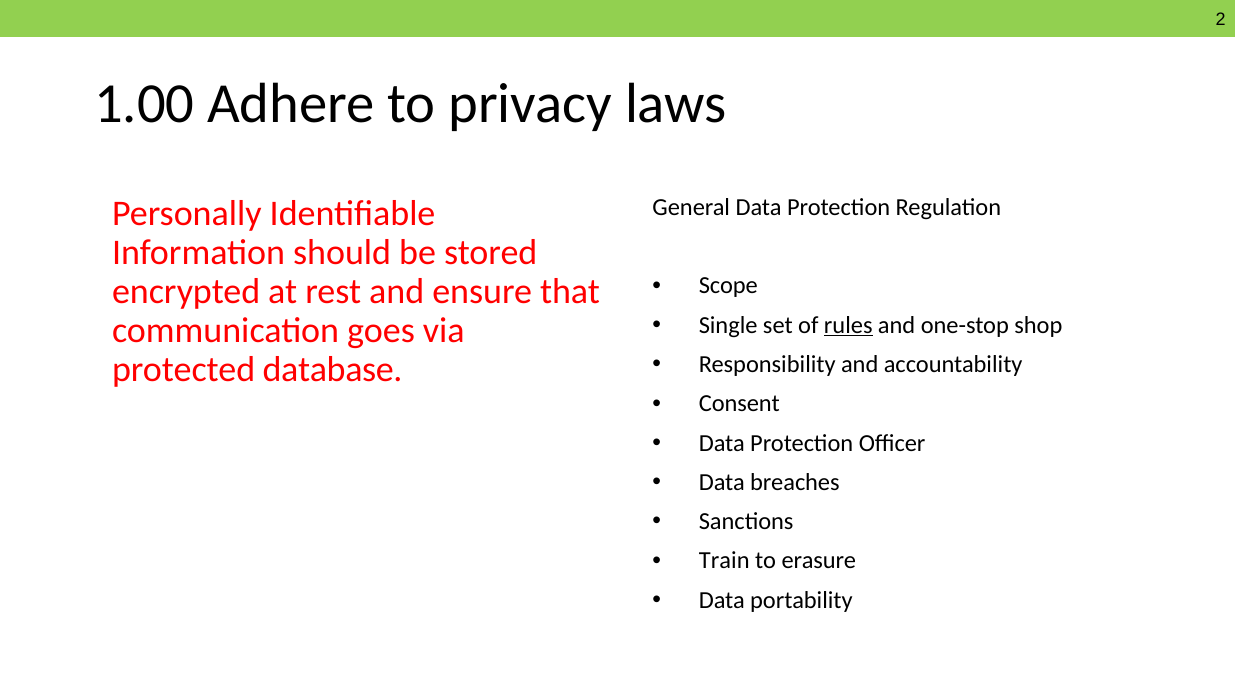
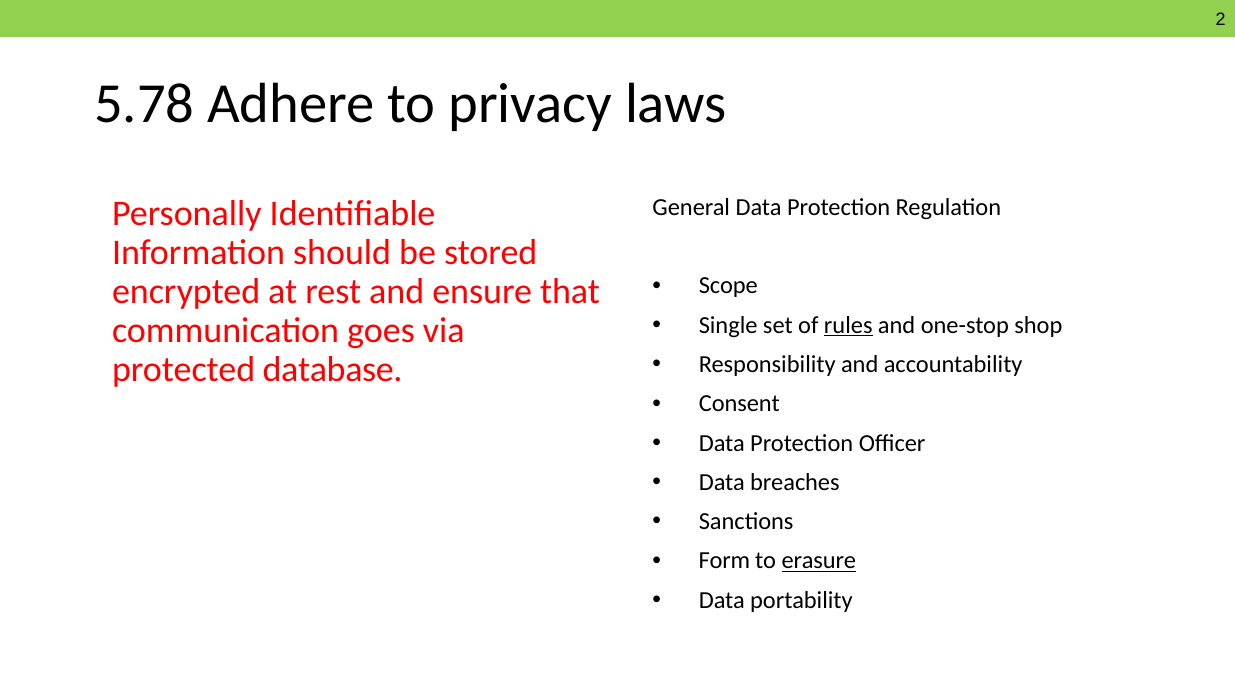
1.00: 1.00 -> 5.78
Train: Train -> Form
erasure underline: none -> present
